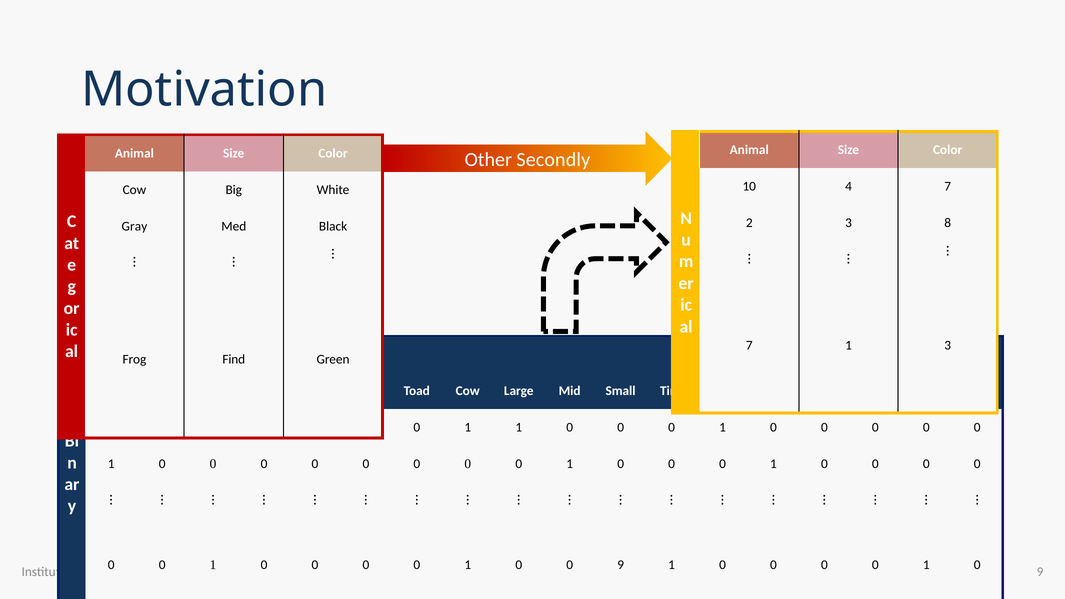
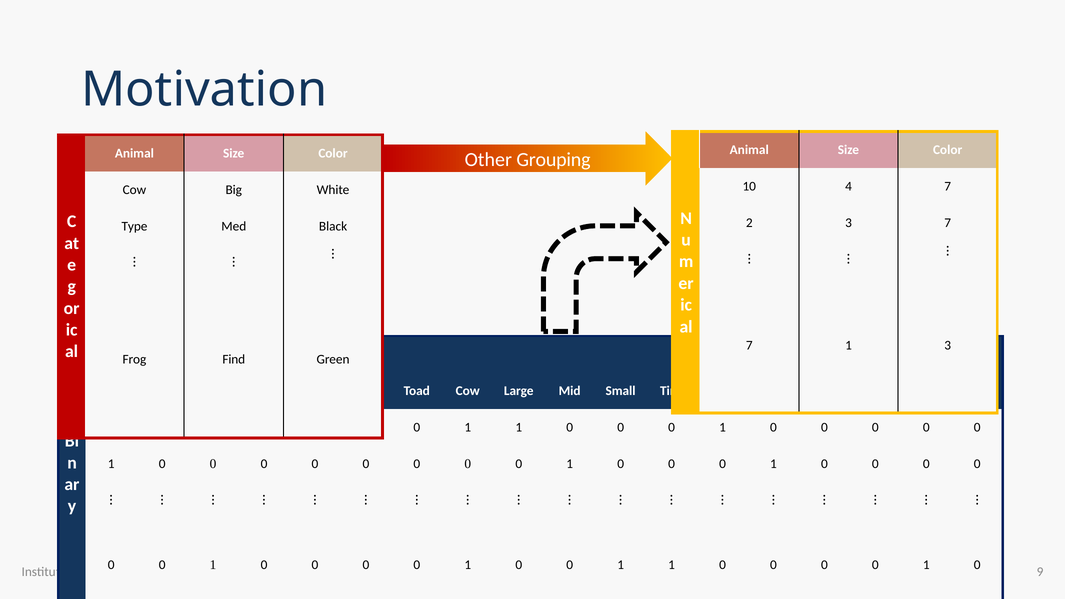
Secondly: Secondly -> Grouping
3 8: 8 -> 7
Gray at (134, 226): Gray -> Type
1 0 0 9: 9 -> 1
